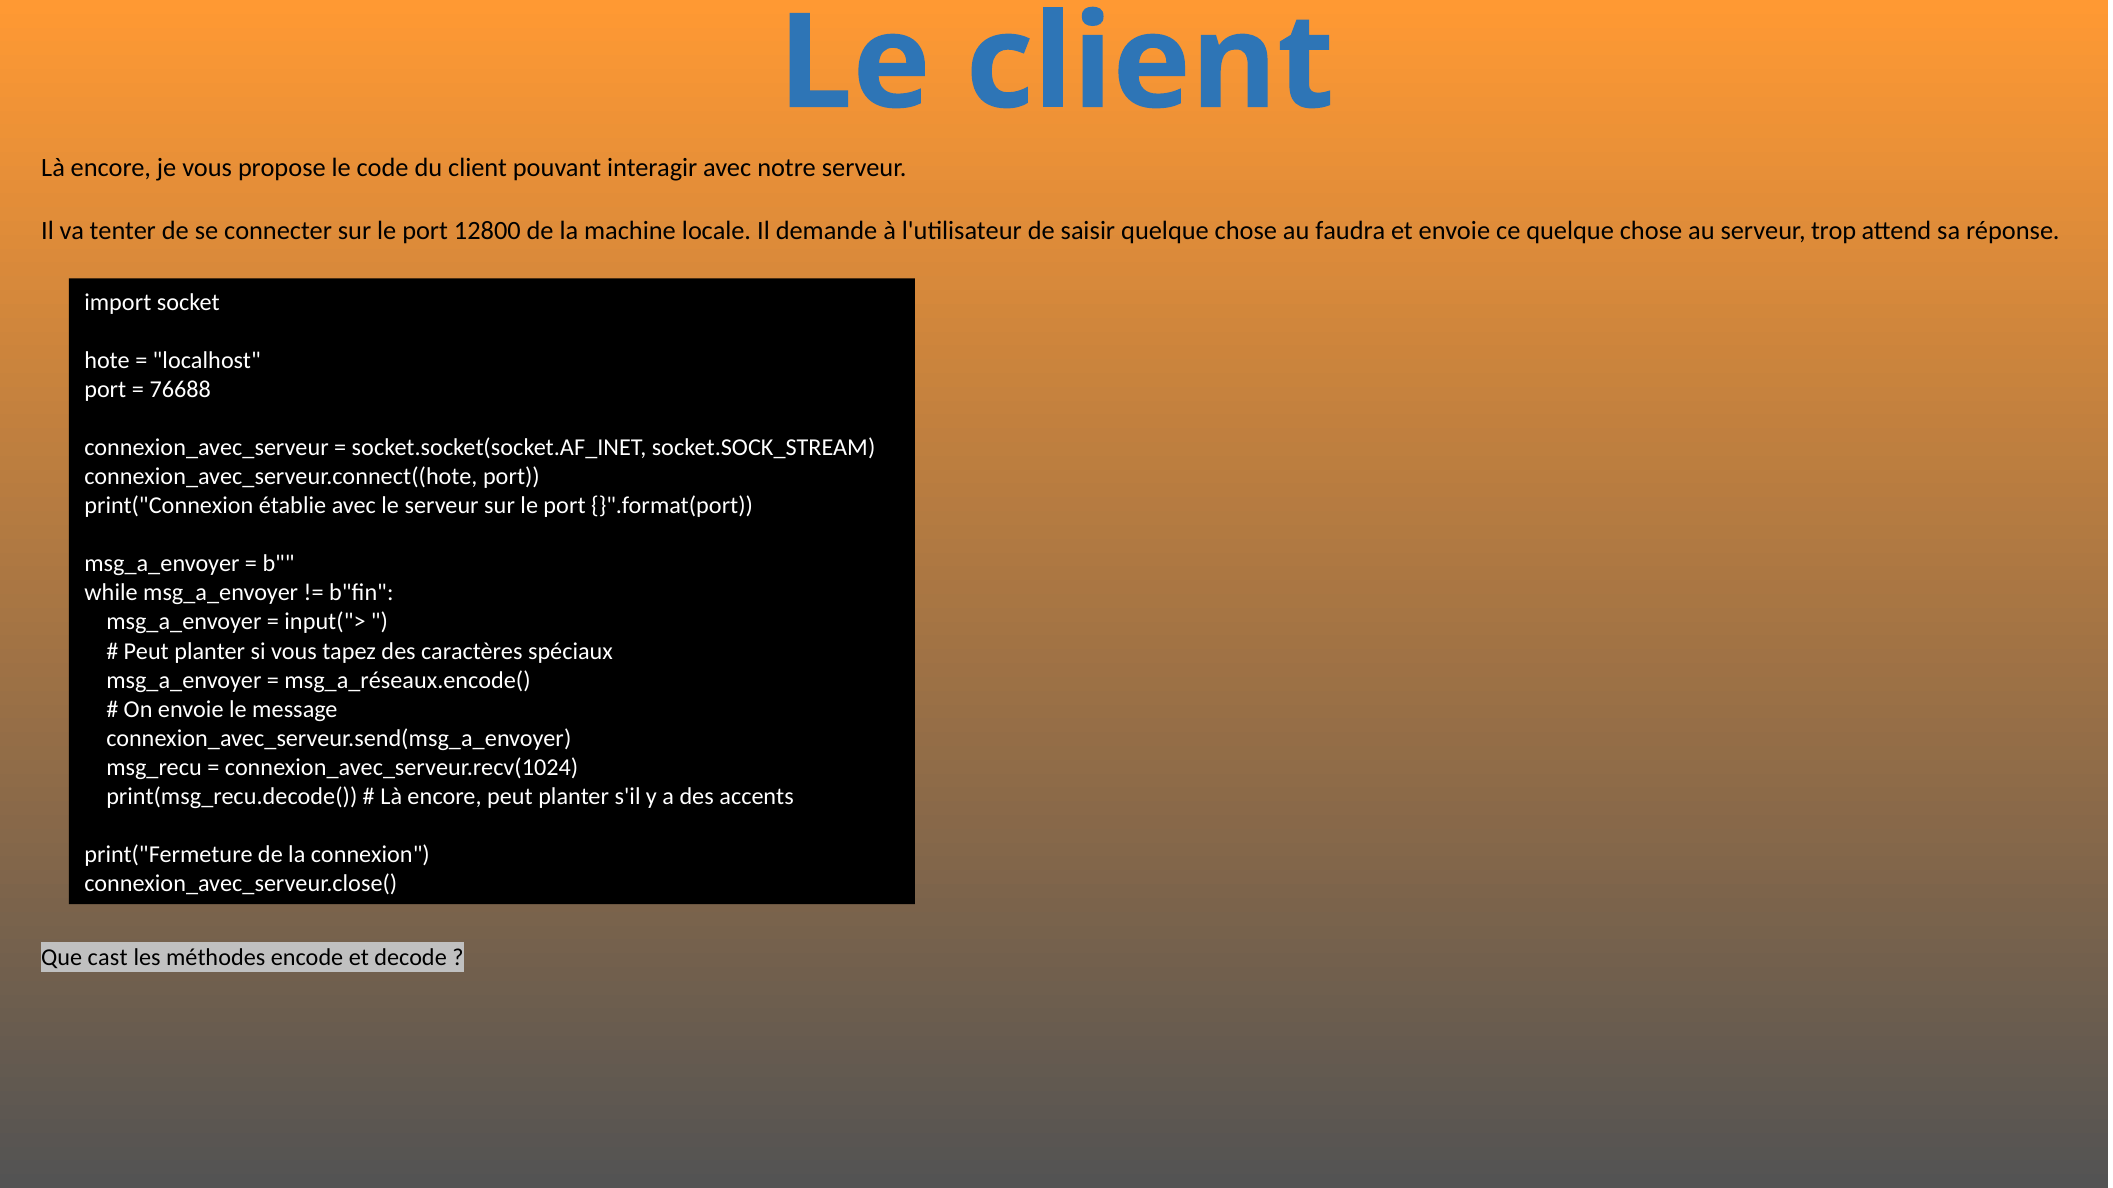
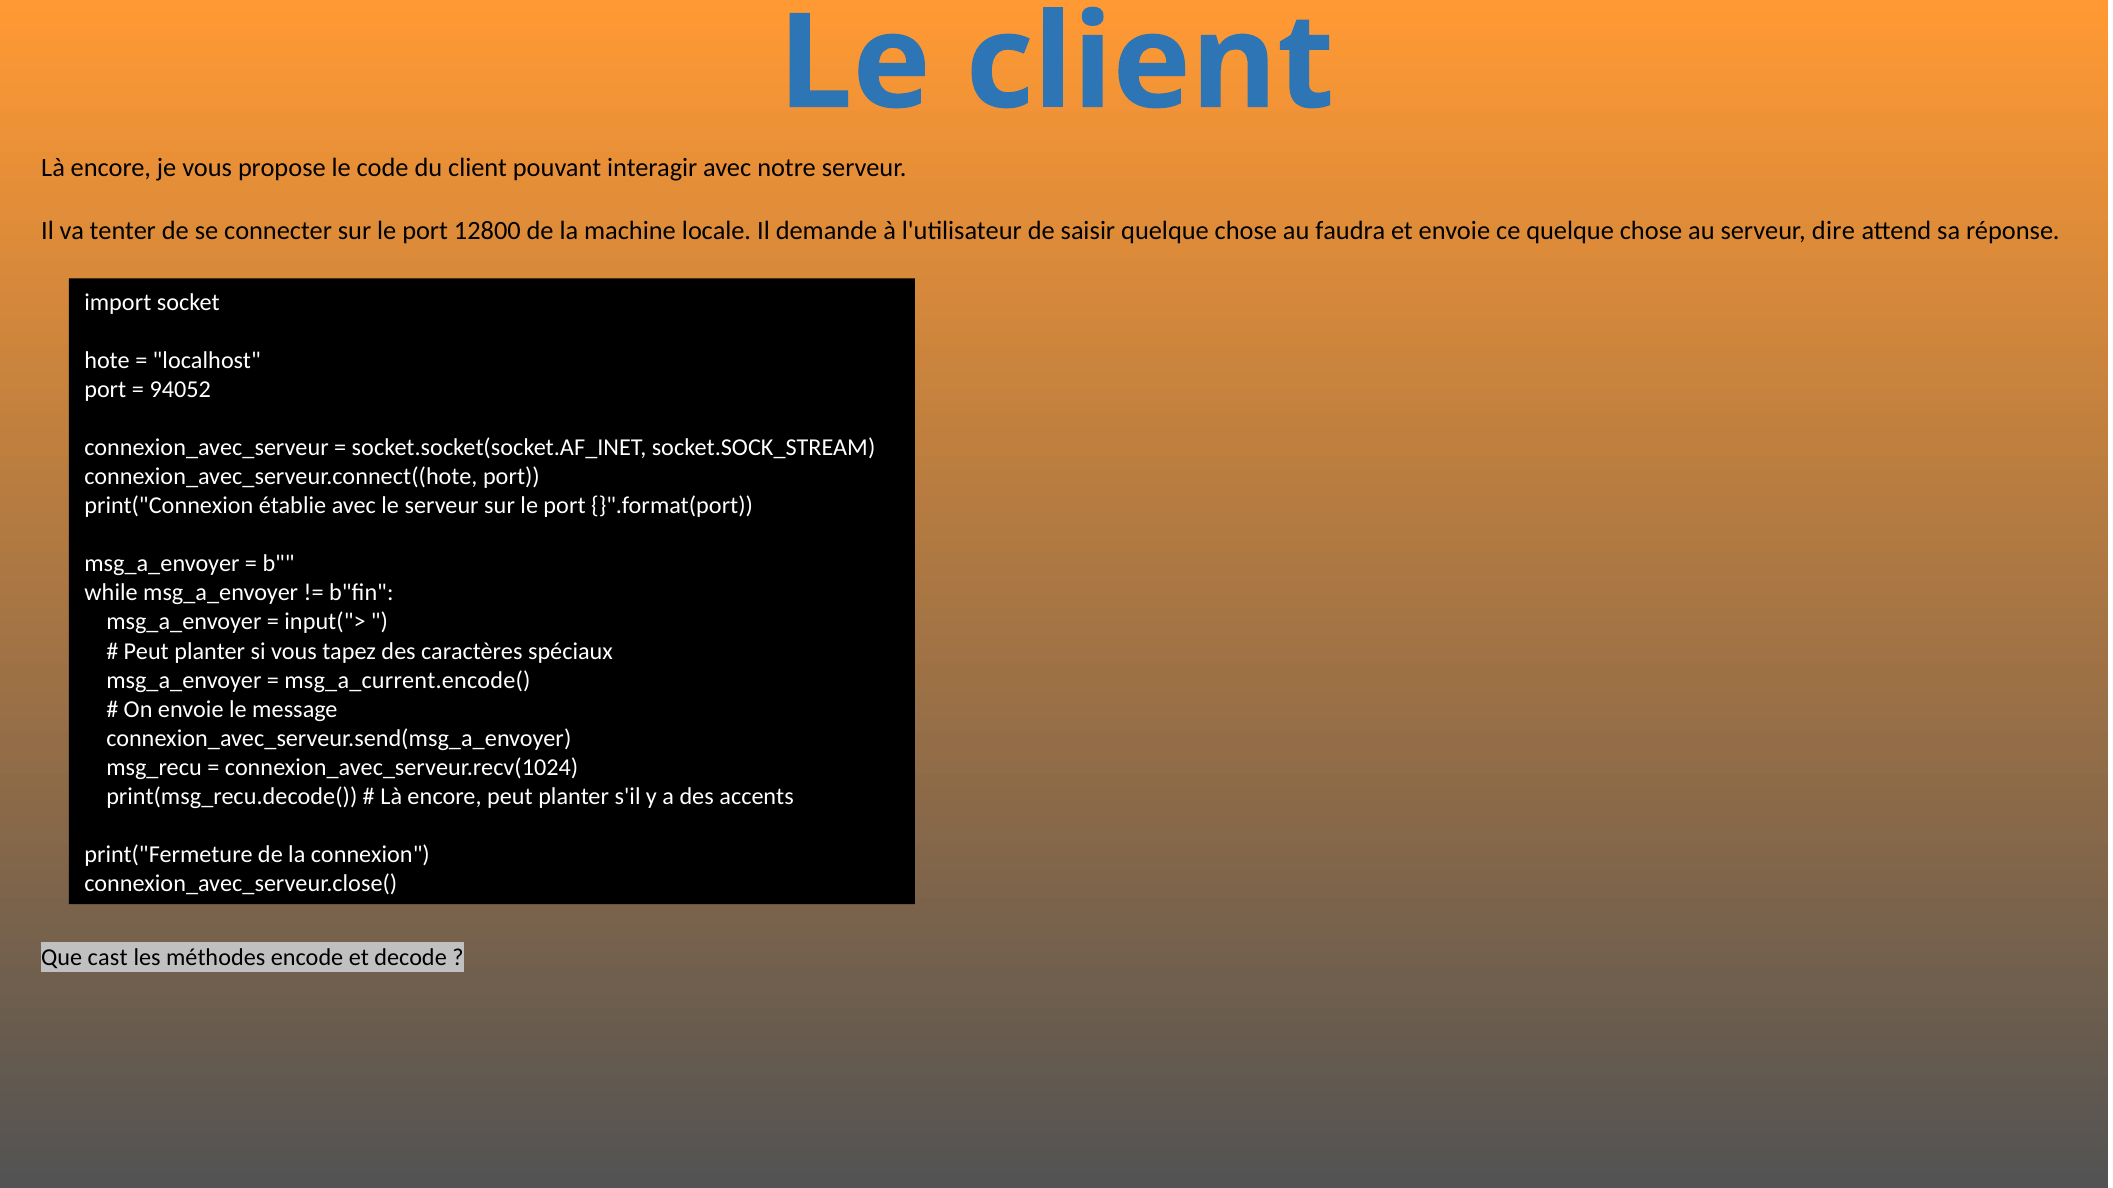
trop: trop -> dire
76688: 76688 -> 94052
msg_a_réseaux.encode(: msg_a_réseaux.encode( -> msg_a_current.encode(
